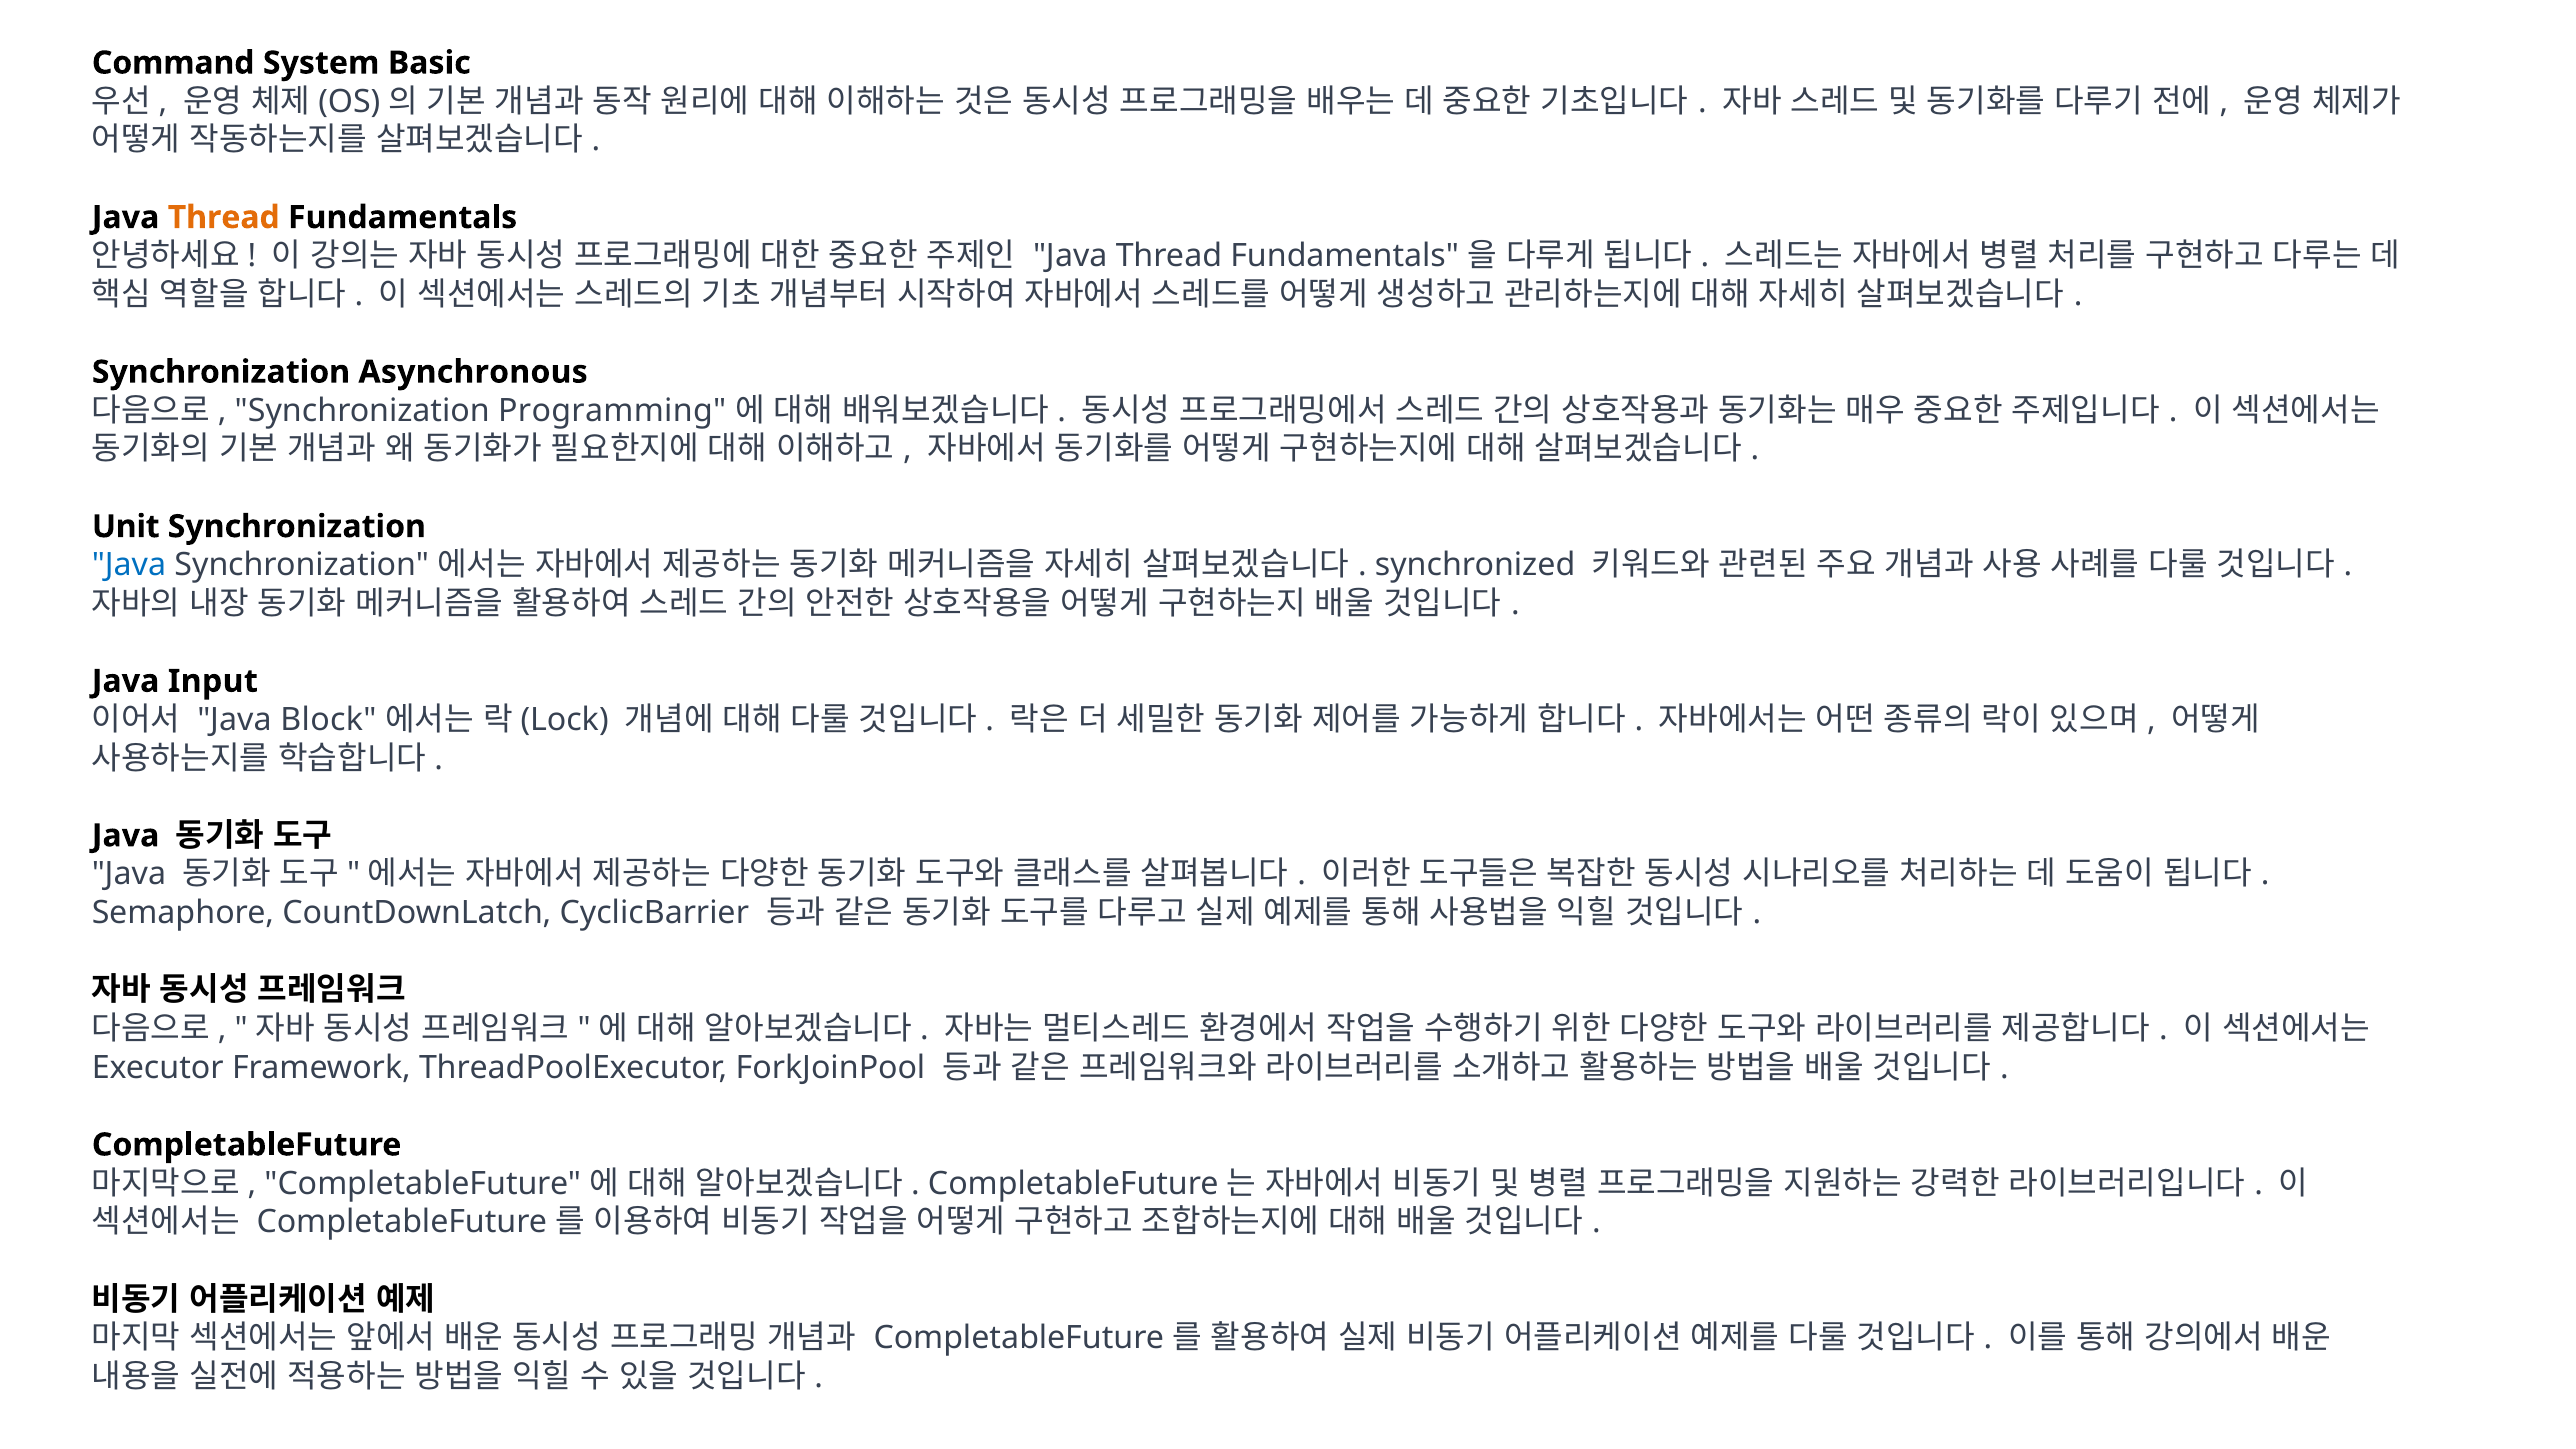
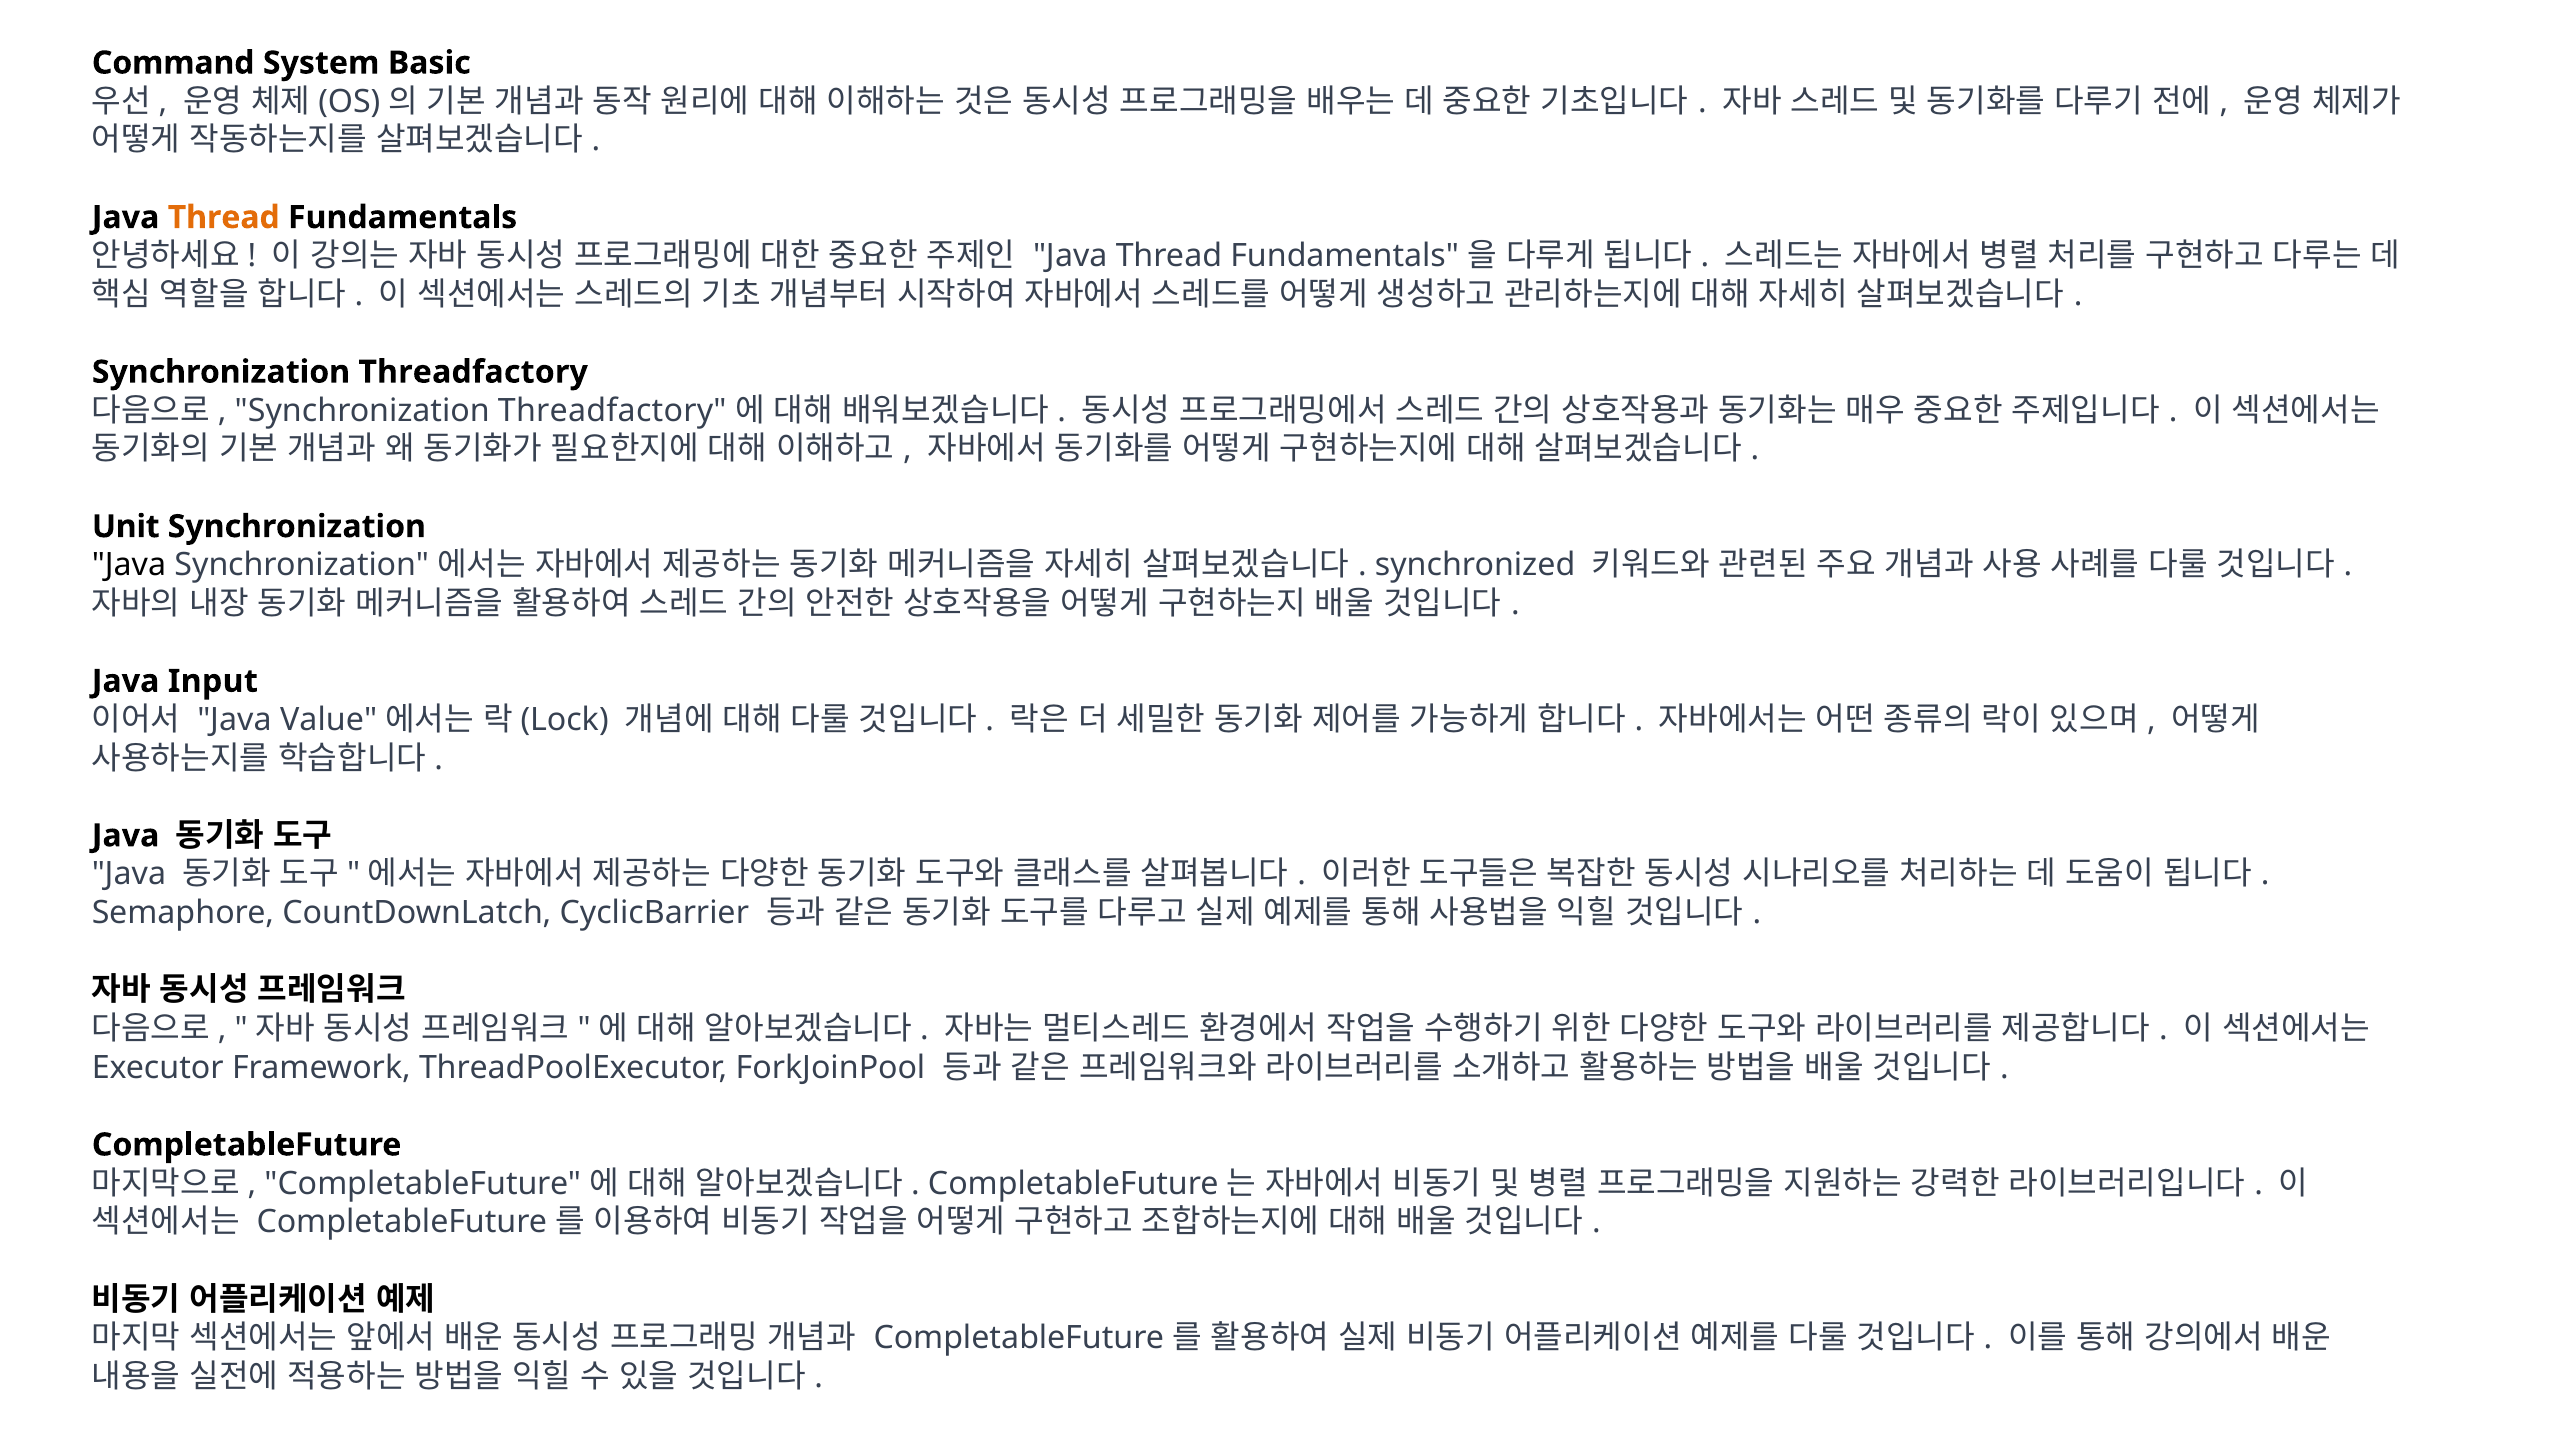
Asynchronous at (473, 372): Asynchronous -> Threadfactory
Programming at (612, 411): Programming -> Threadfactory
Java at (129, 565) colour: blue -> black
Block: Block -> Value
